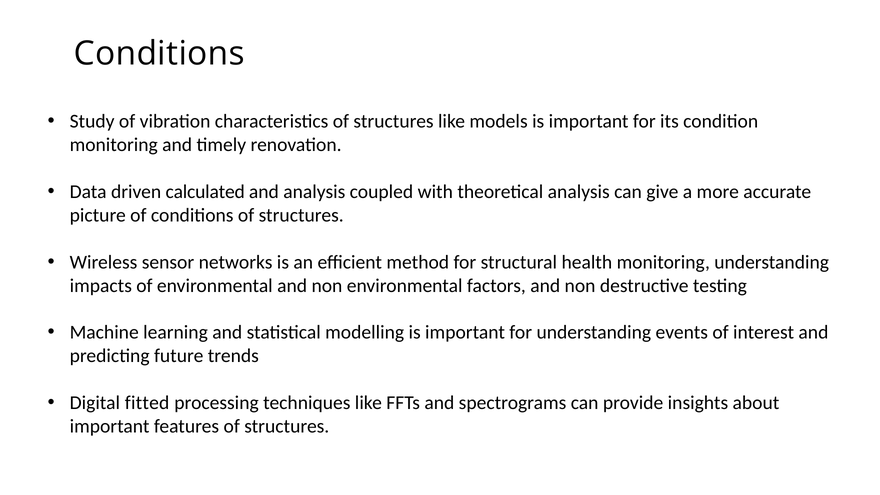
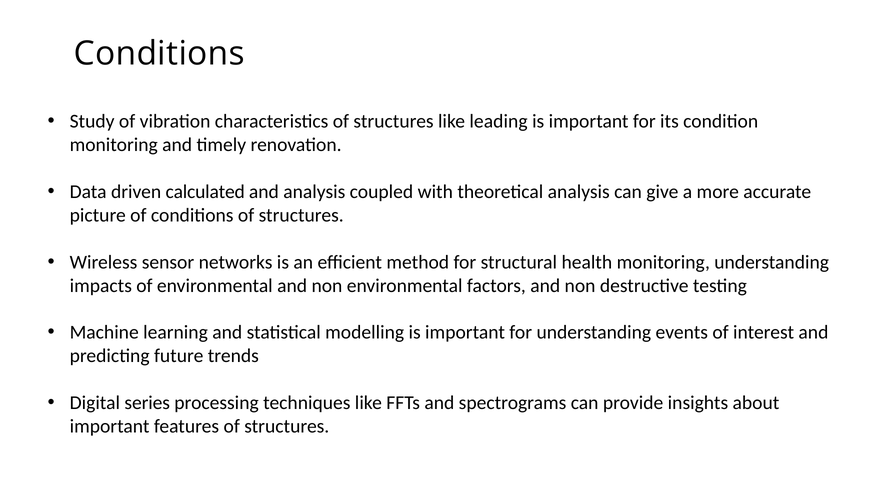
models: models -> leading
fitted: fitted -> series
